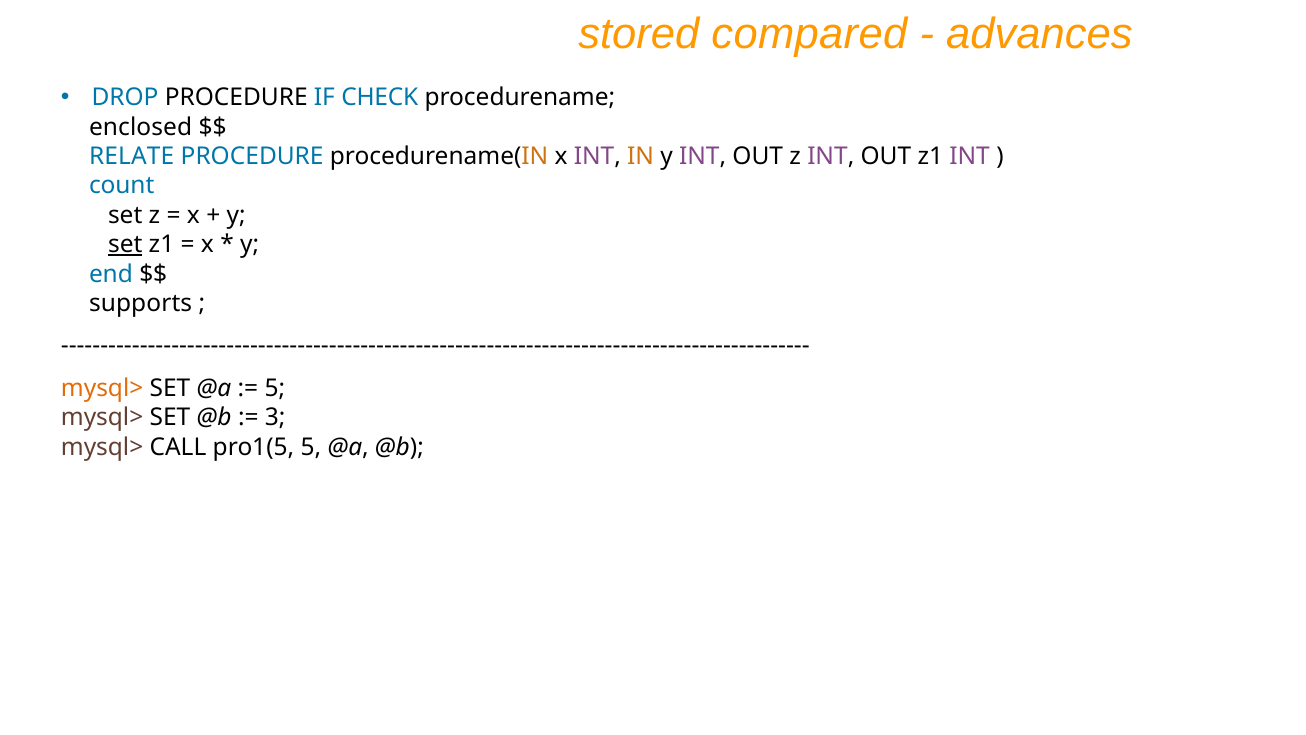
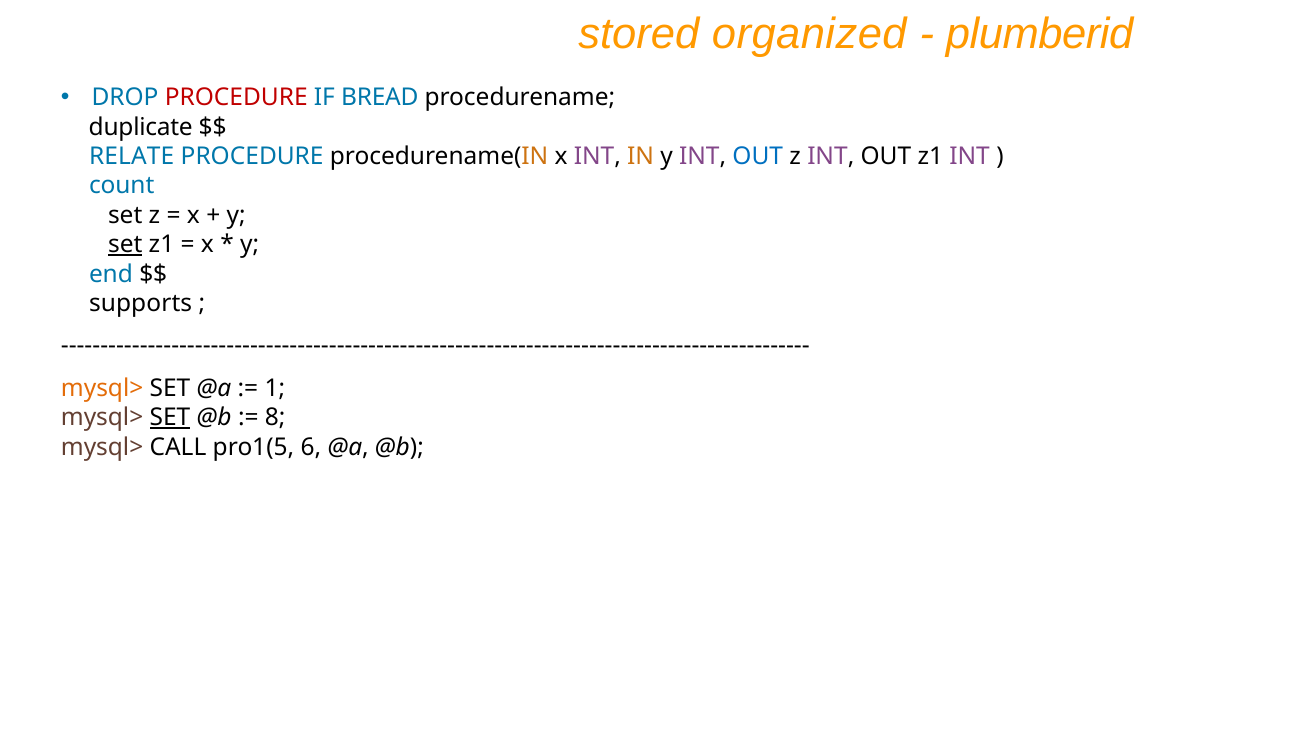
compared: compared -> organized
advances: advances -> plumberid
PROCEDURE at (236, 98) colour: black -> red
CHECK: CHECK -> BREAD
enclosed: enclosed -> duplicate
OUT at (758, 156) colour: black -> blue
5 at (275, 388): 5 -> 1
SET at (170, 417) underline: none -> present
3: 3 -> 8
pro1(5 5: 5 -> 6
